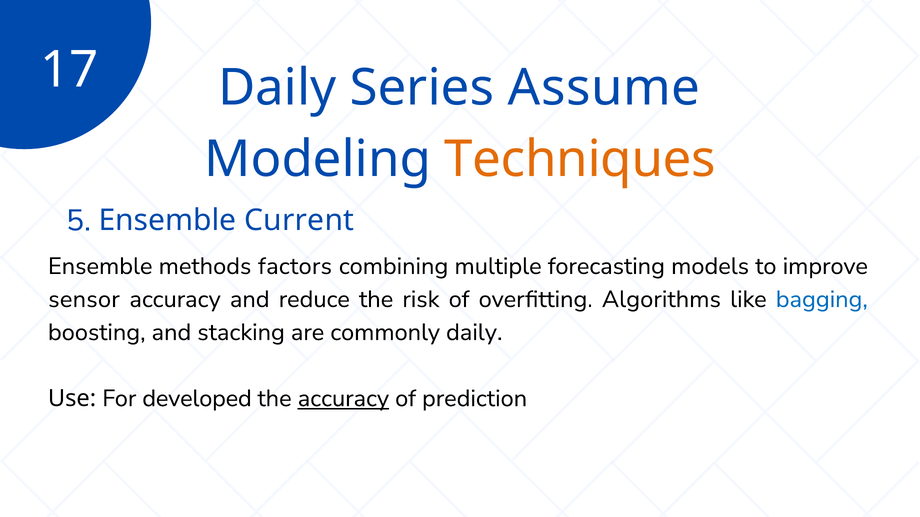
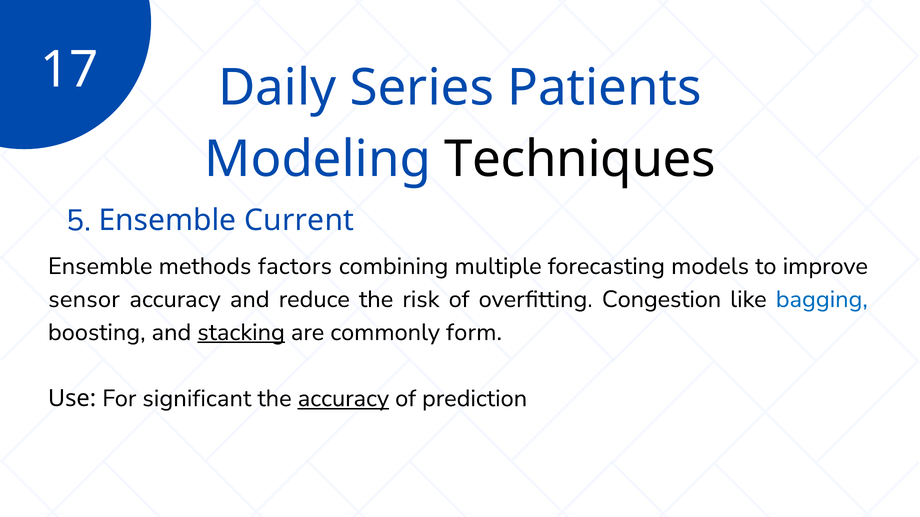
Assume: Assume -> Patients
Techniques colour: orange -> black
Algorithms: Algorithms -> Congestion
stacking underline: none -> present
commonly daily: daily -> form
developed: developed -> significant
